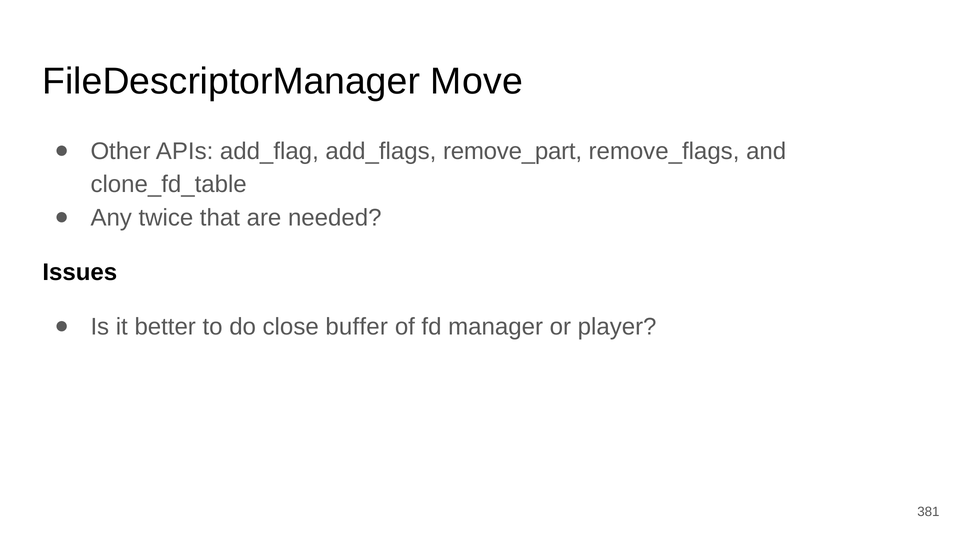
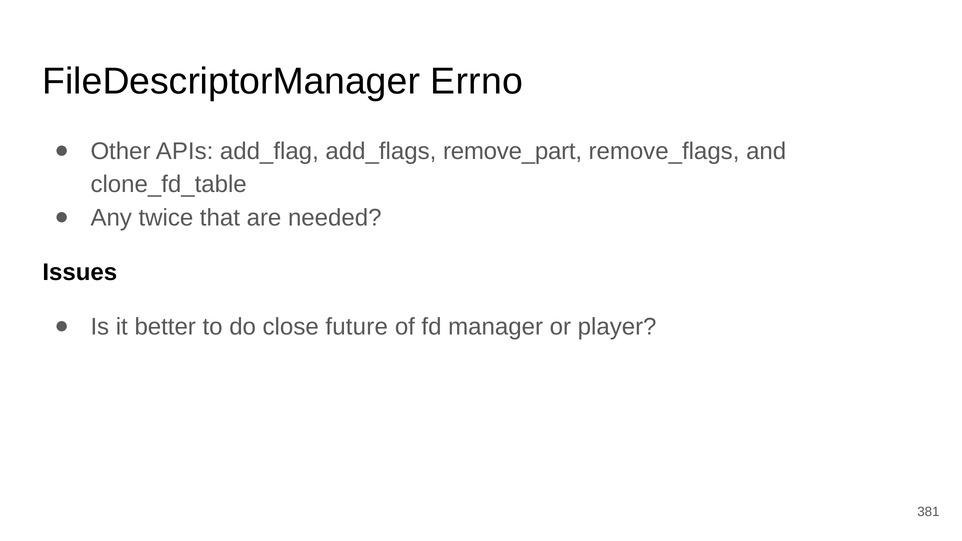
Move: Move -> Errno
buffer: buffer -> future
